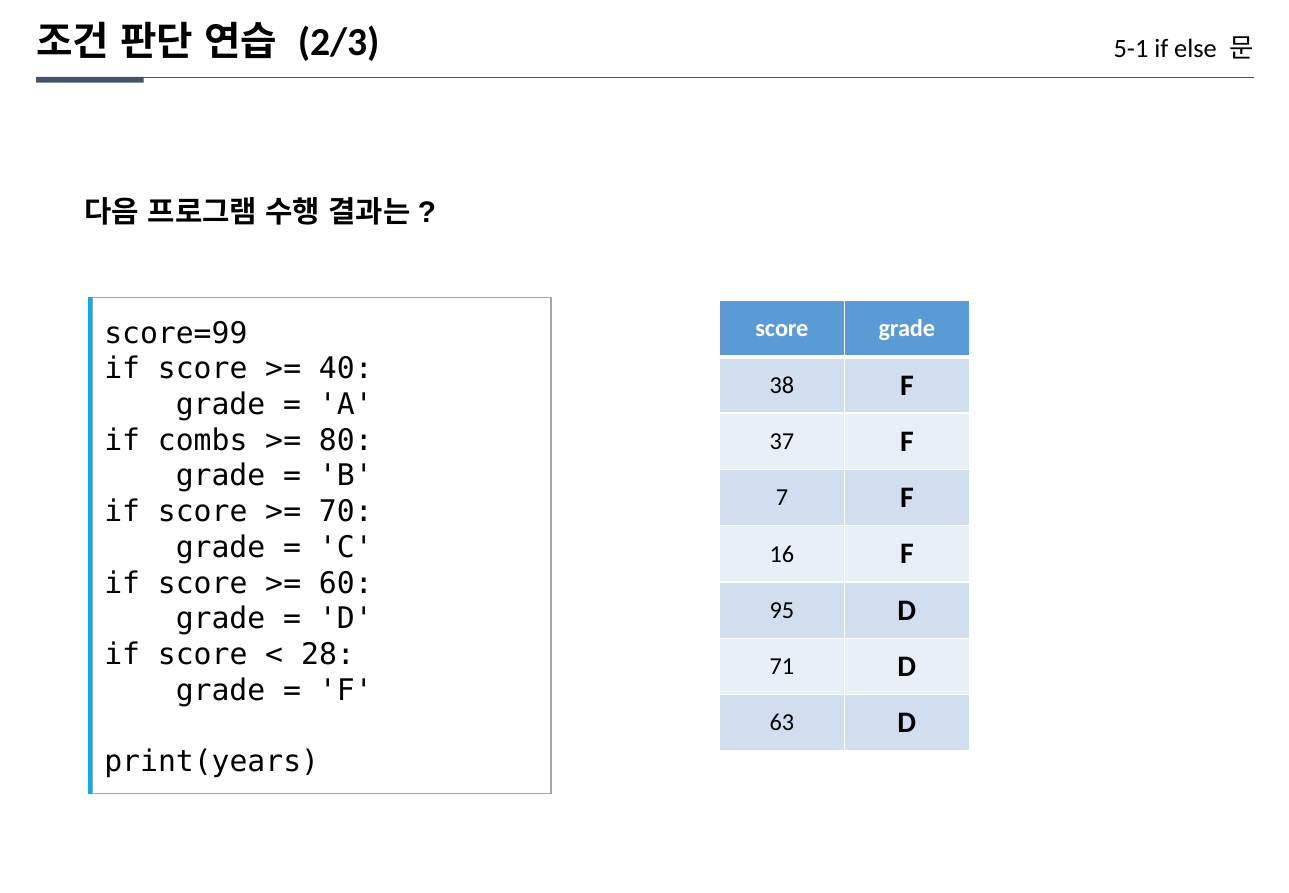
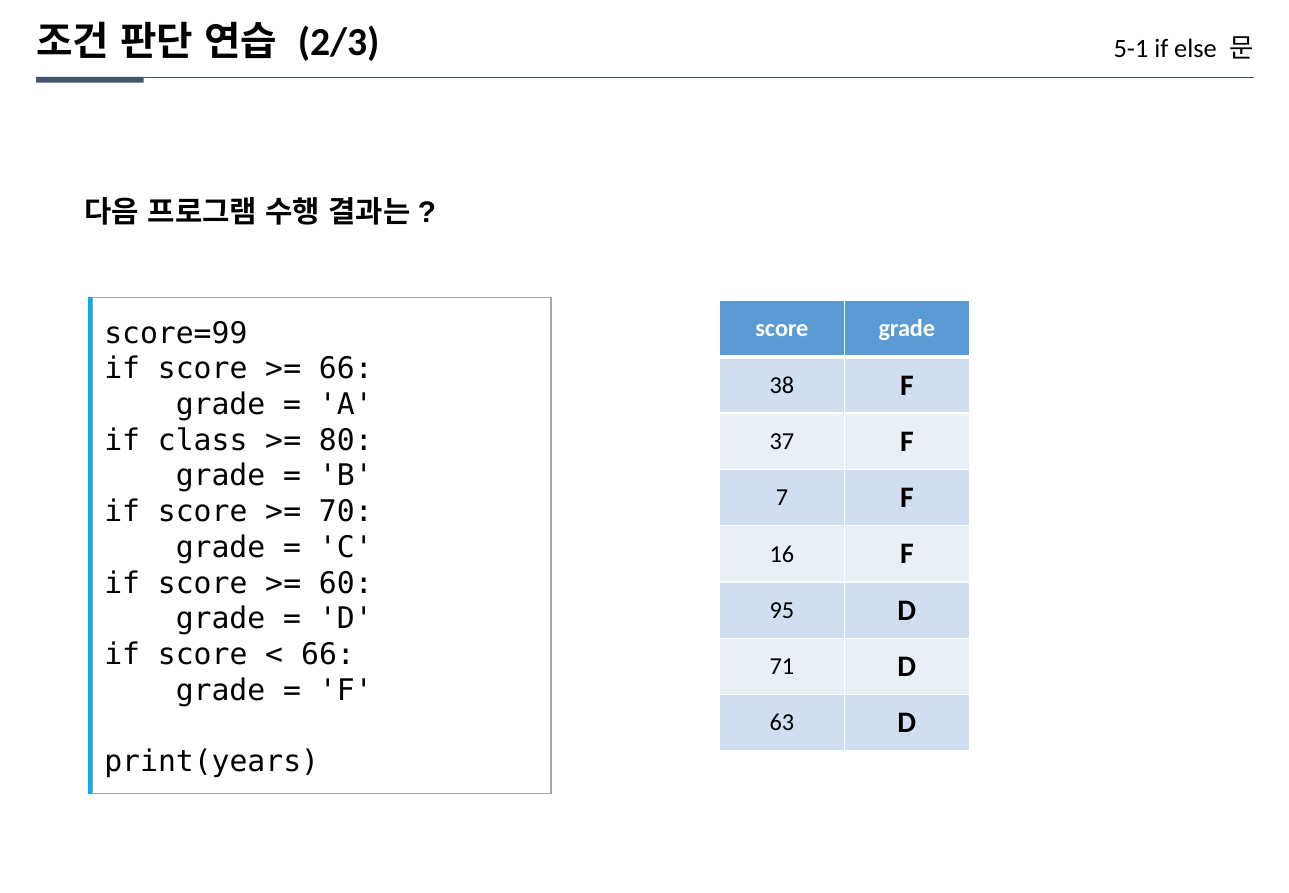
40 at (346, 369): 40 -> 66
combs: combs -> class
28 at (328, 654): 28 -> 66
